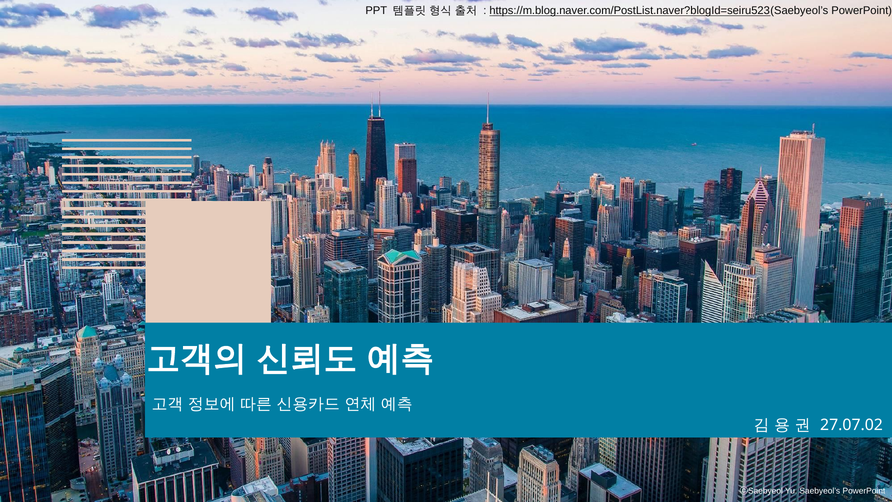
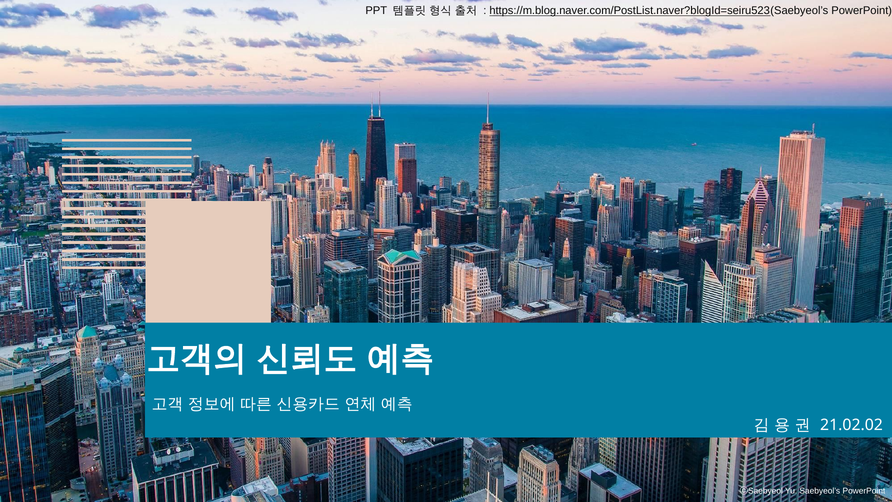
27.07.02: 27.07.02 -> 21.02.02
